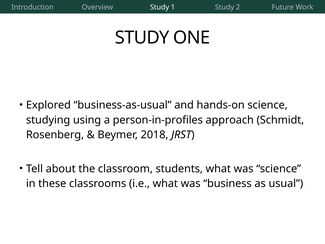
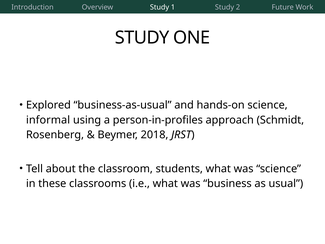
studying: studying -> informal
